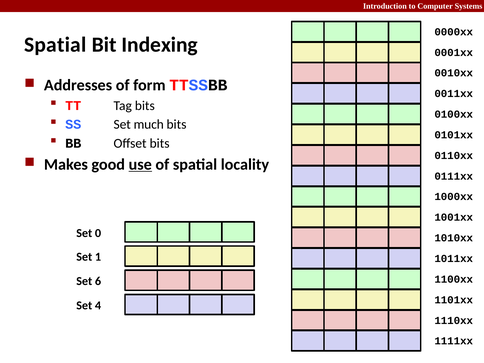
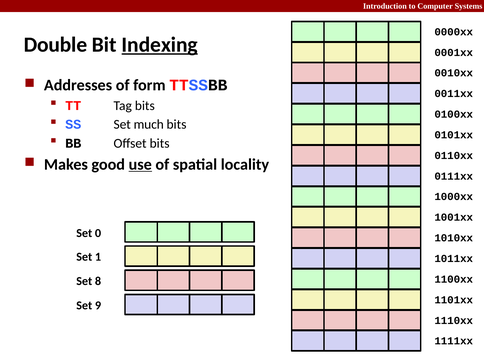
Spatial at (55, 45): Spatial -> Double
Indexing underline: none -> present
6: 6 -> 8
4: 4 -> 9
